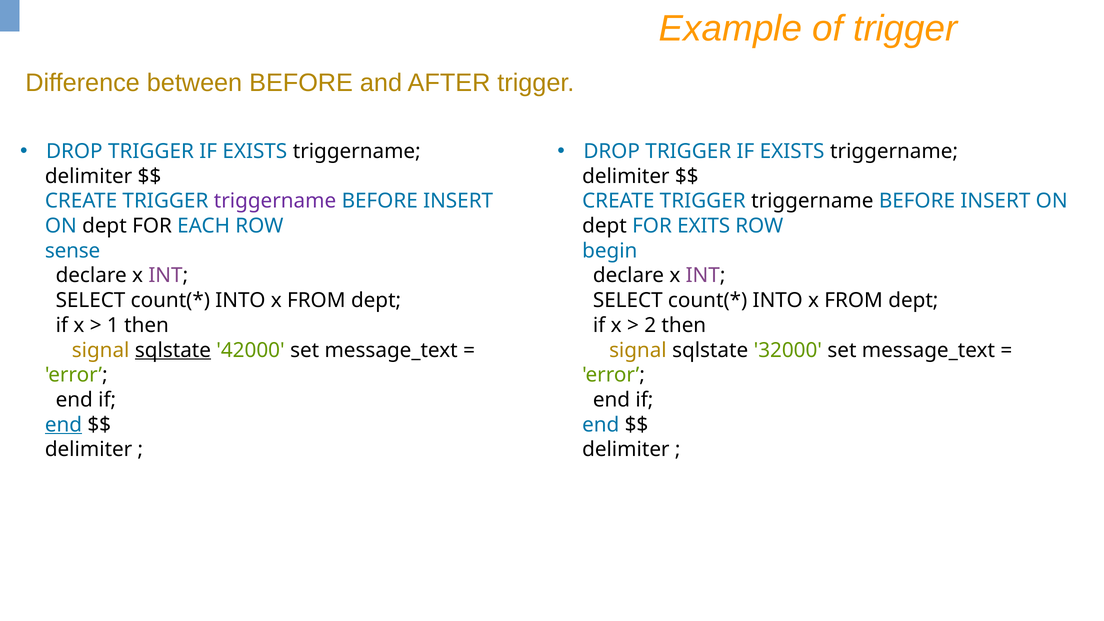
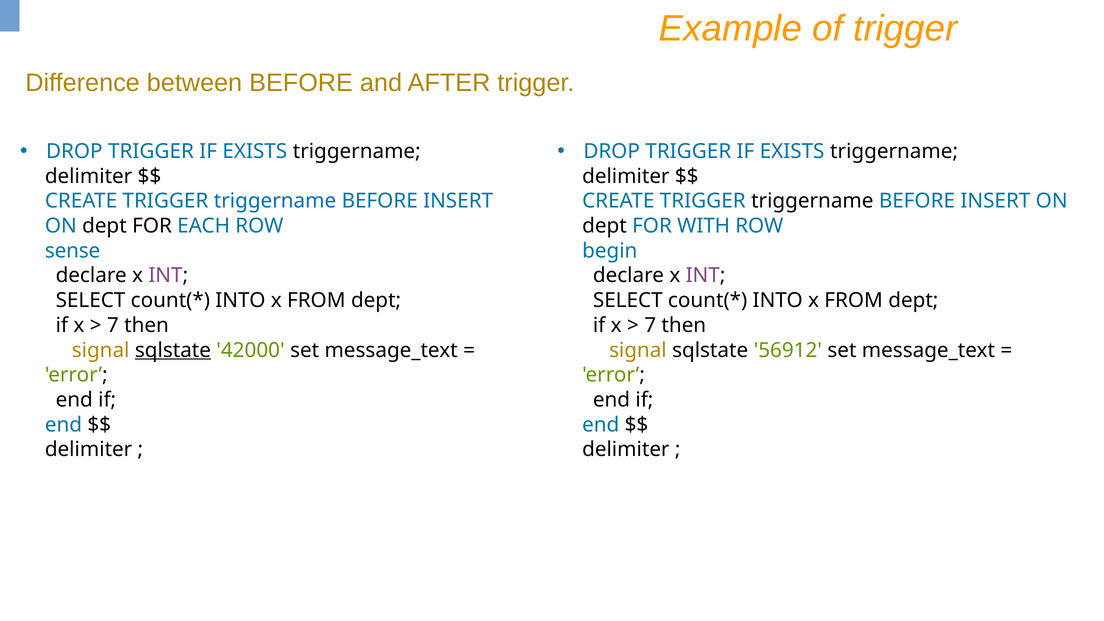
triggername at (275, 201) colour: purple -> blue
EXITS: EXITS -> WITH
1 at (113, 325): 1 -> 7
2 at (650, 325): 2 -> 7
32000: 32000 -> 56912
end at (63, 425) underline: present -> none
